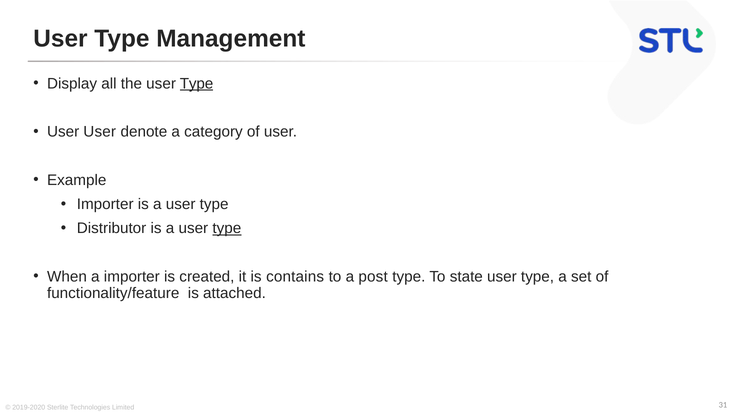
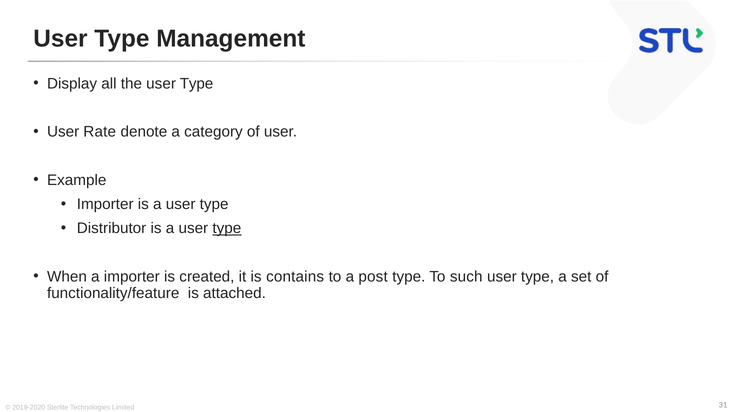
Type at (197, 83) underline: present -> none
User User: User -> Rate
state: state -> such
